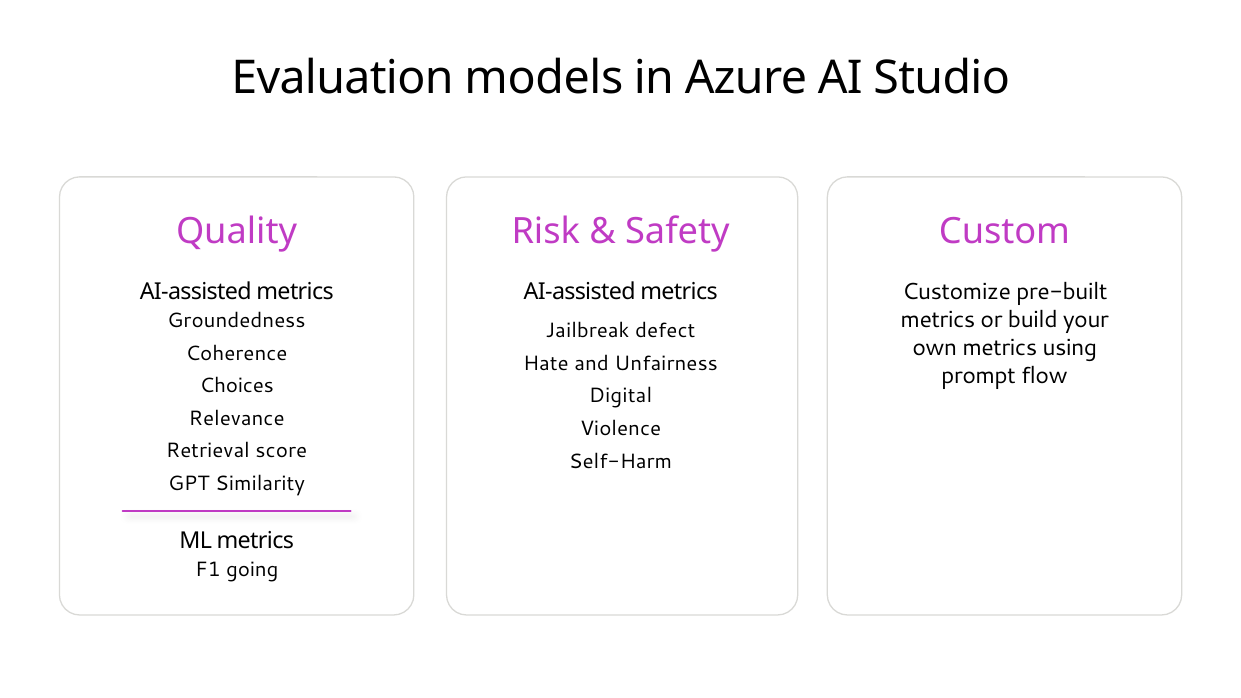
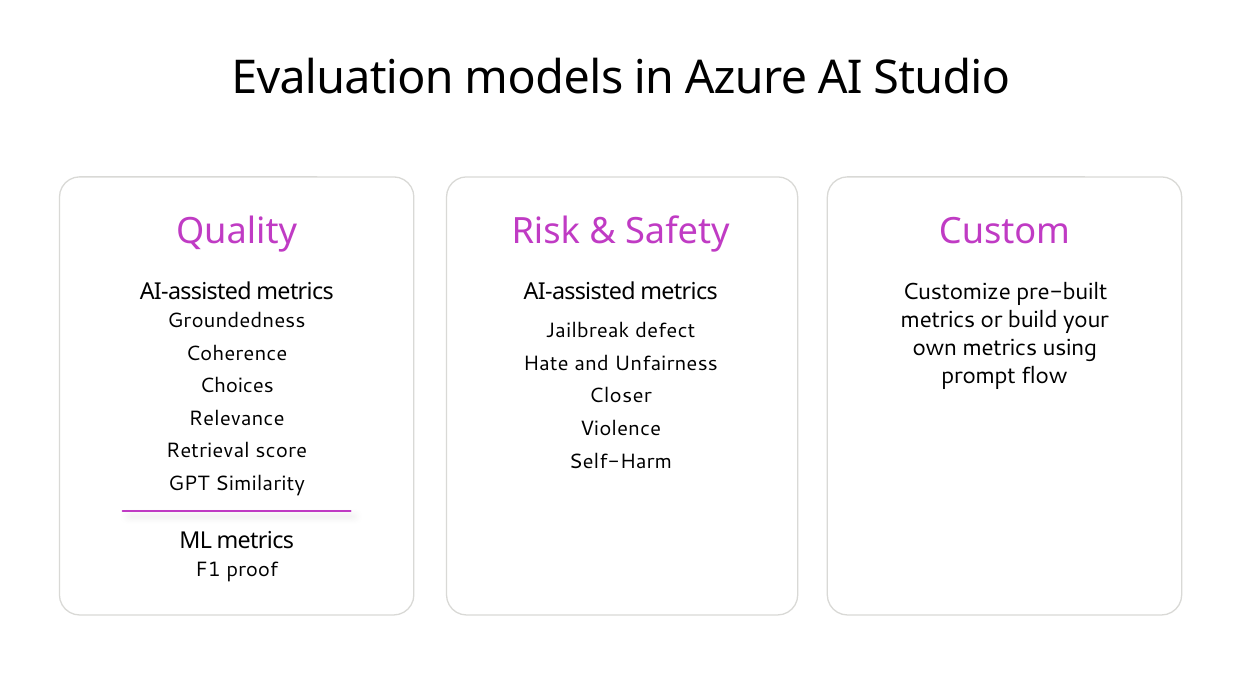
Digital: Digital -> Closer
going: going -> proof
